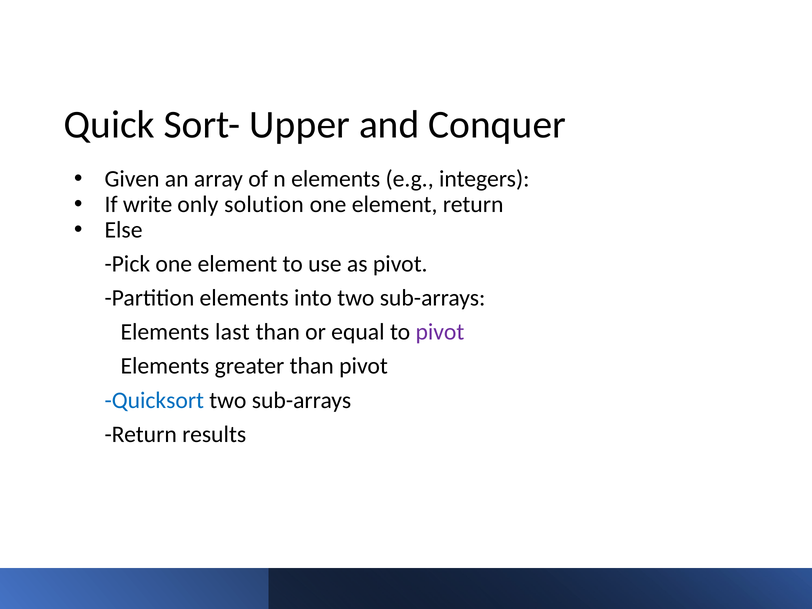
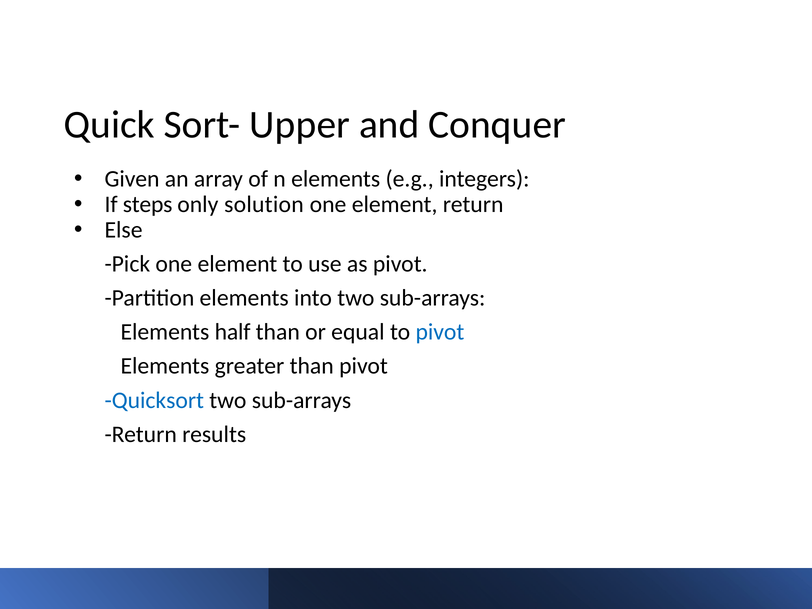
write: write -> steps
last: last -> half
pivot at (440, 332) colour: purple -> blue
